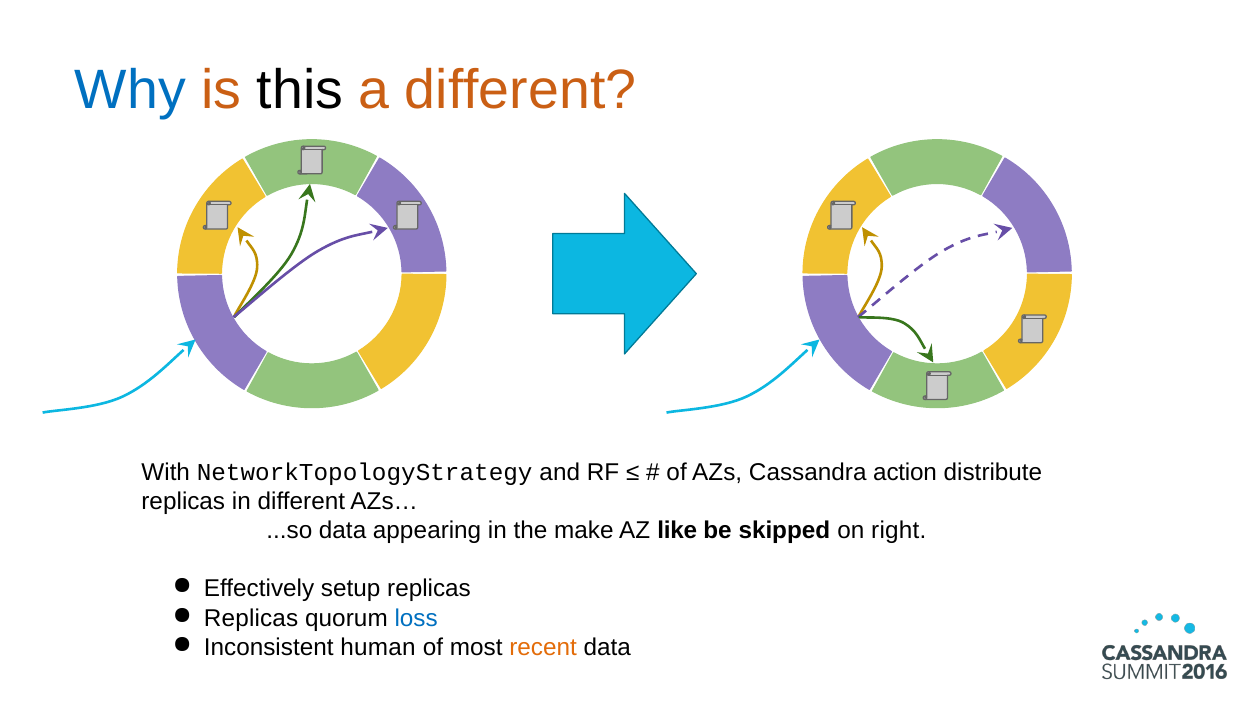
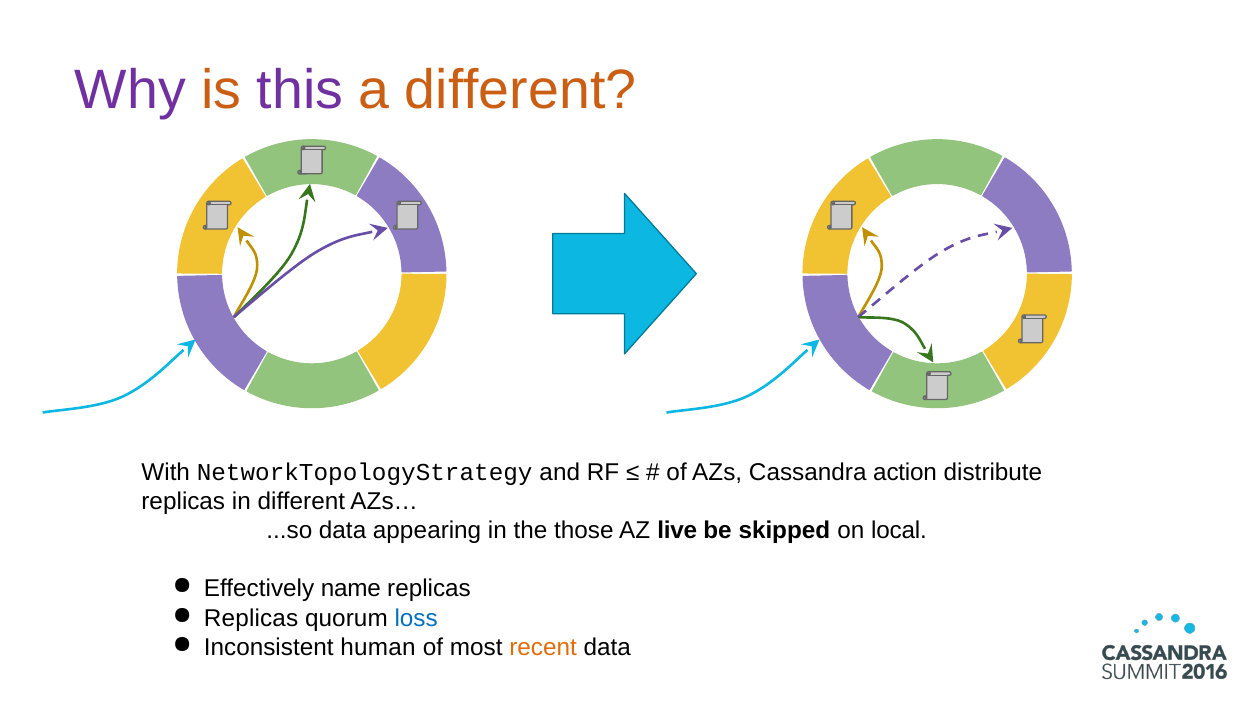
Why colour: blue -> purple
this colour: black -> purple
make: make -> those
like: like -> live
right: right -> local
setup: setup -> name
